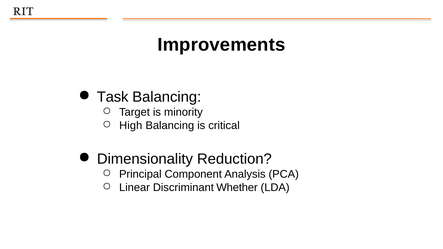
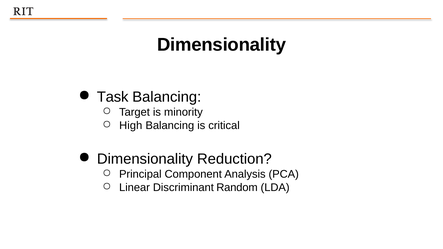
Improvements at (221, 45): Improvements -> Dimensionality
Whether: Whether -> Random
